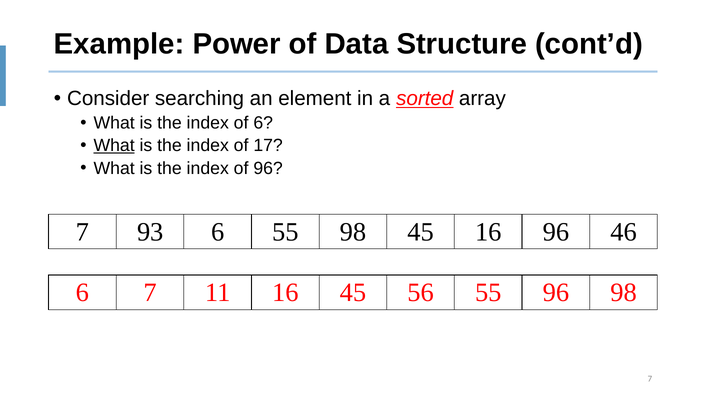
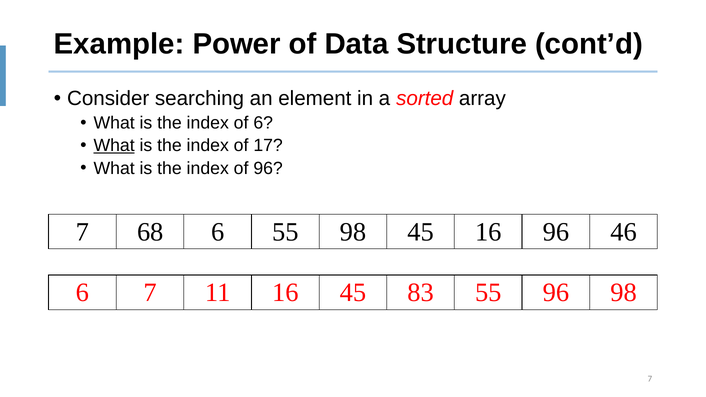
sorted underline: present -> none
93: 93 -> 68
56: 56 -> 83
